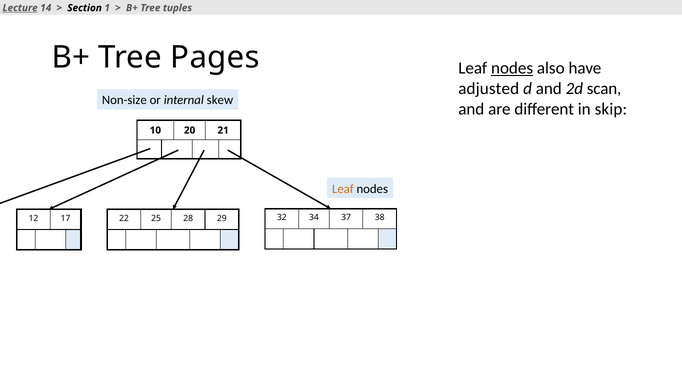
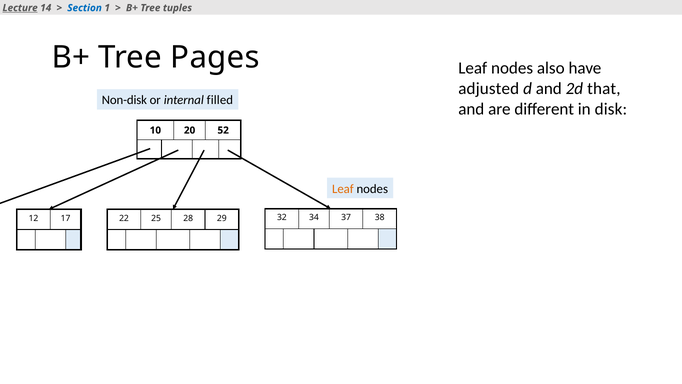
Section colour: black -> blue
nodes at (512, 68) underline: present -> none
scan: scan -> that
Non-size: Non-size -> Non-disk
skew: skew -> filled
skip: skip -> disk
21: 21 -> 52
